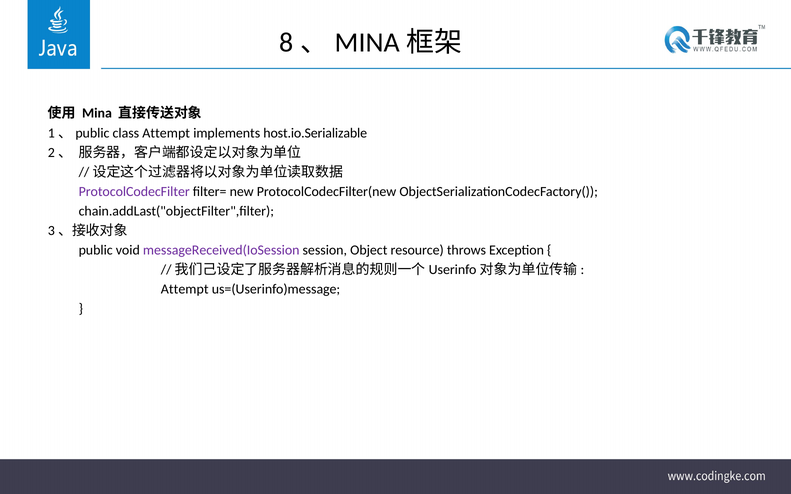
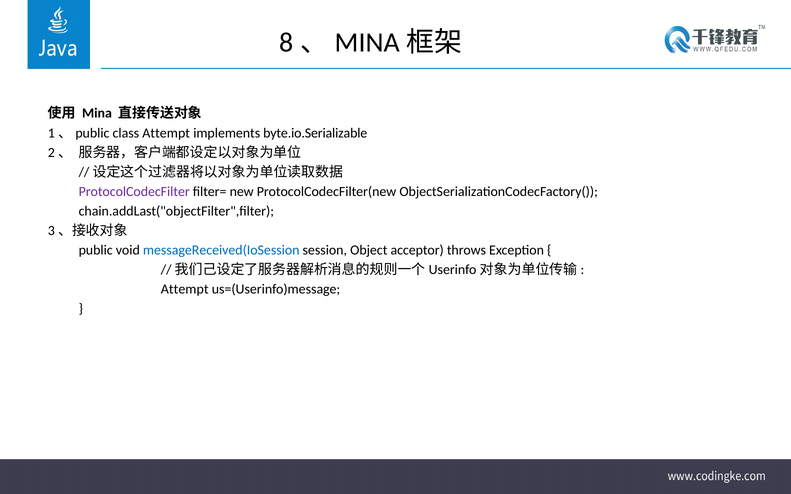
host.io.Serializable: host.io.Serializable -> byte.io.Serializable
messageReceived(IoSession colour: purple -> blue
resource: resource -> acceptor
